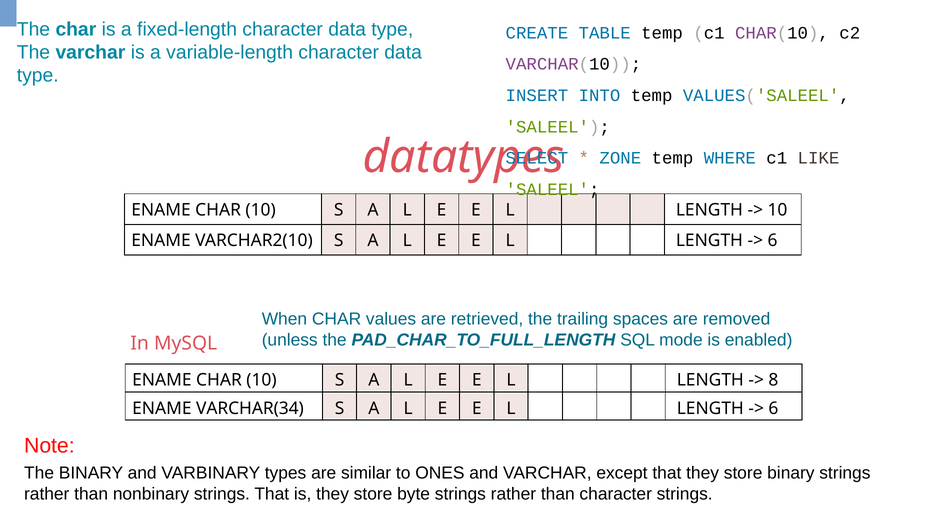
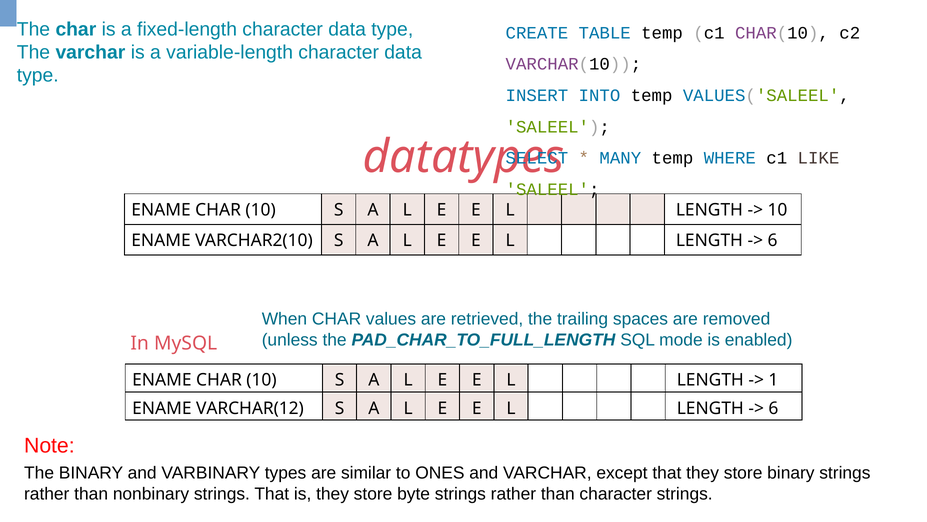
ZONE: ZONE -> MANY
8: 8 -> 1
VARCHAR(34: VARCHAR(34 -> VARCHAR(12
